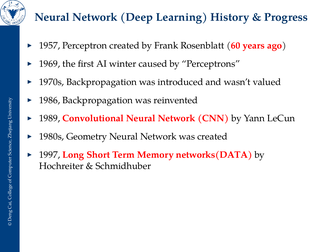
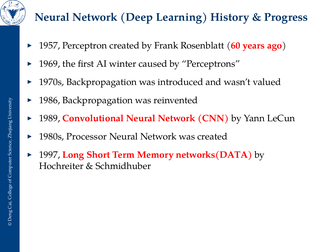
Geometry: Geometry -> Processor
